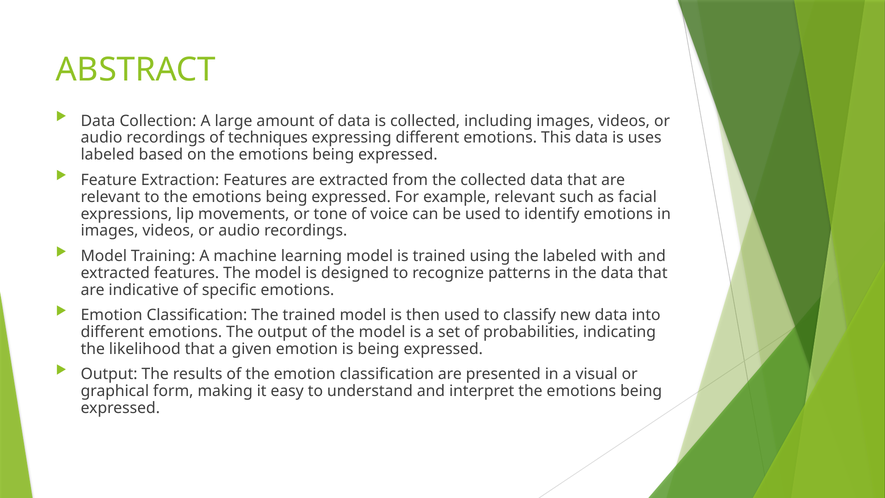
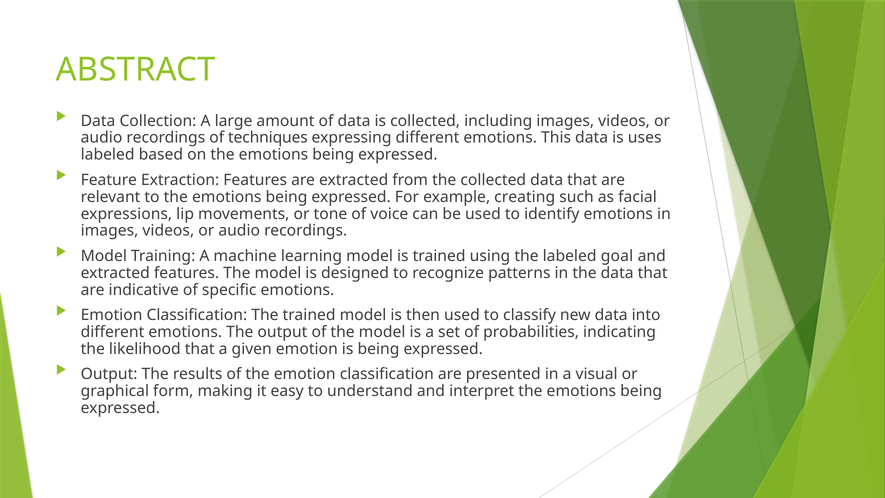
example relevant: relevant -> creating
with: with -> goal
